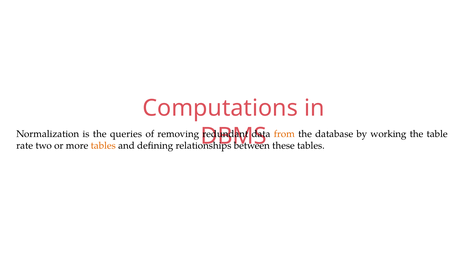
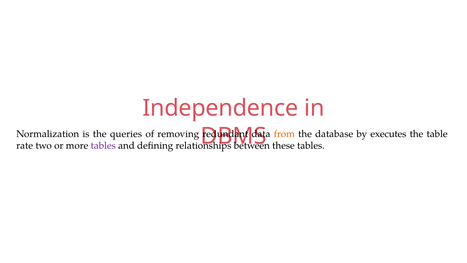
Computations: Computations -> Independence
working: working -> executes
tables at (103, 145) colour: orange -> purple
